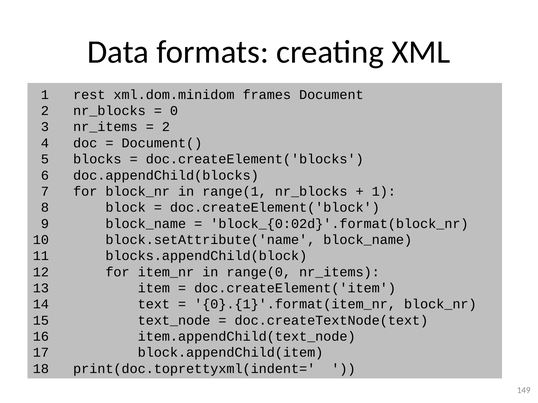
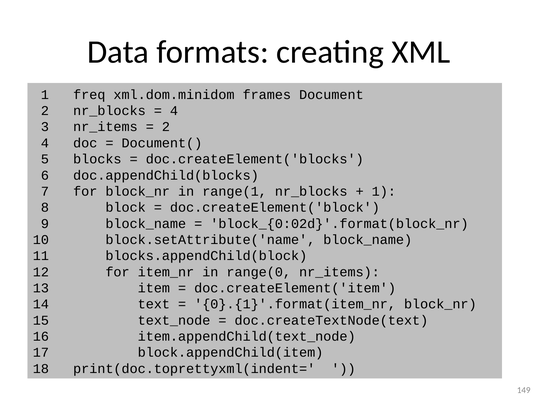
rest: rest -> freq
0 at (174, 111): 0 -> 4
